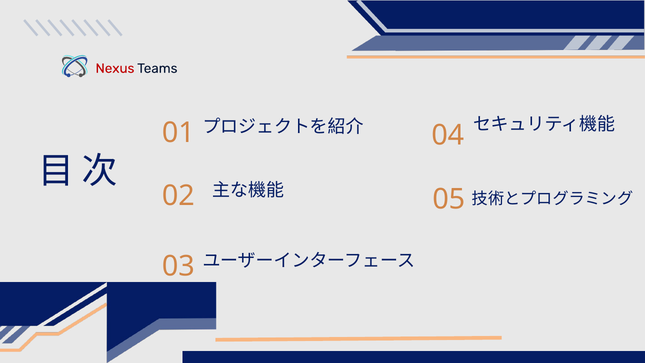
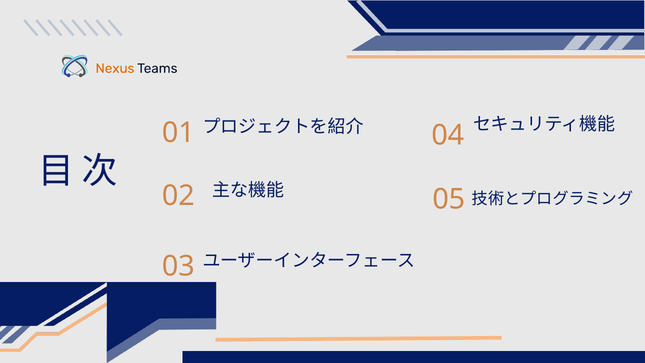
Nexus colour: red -> orange
